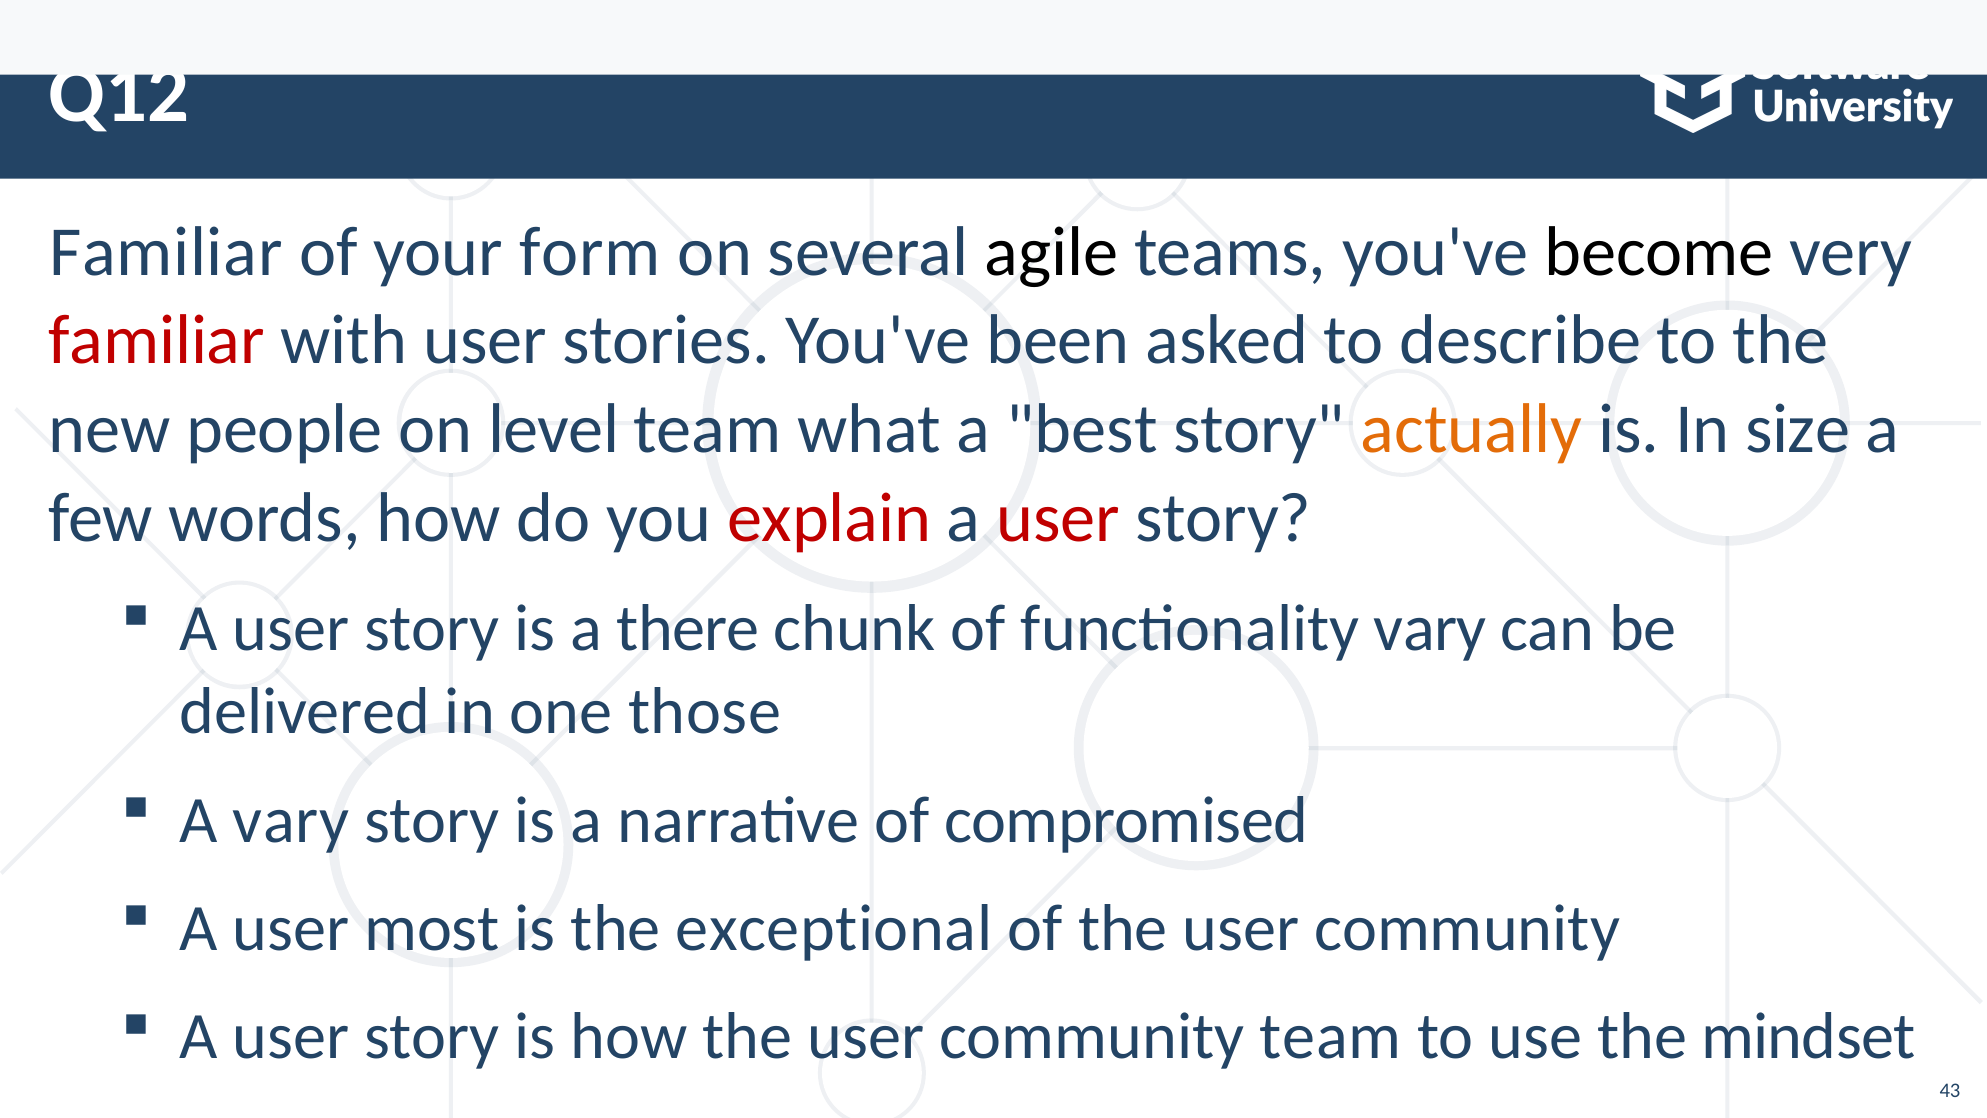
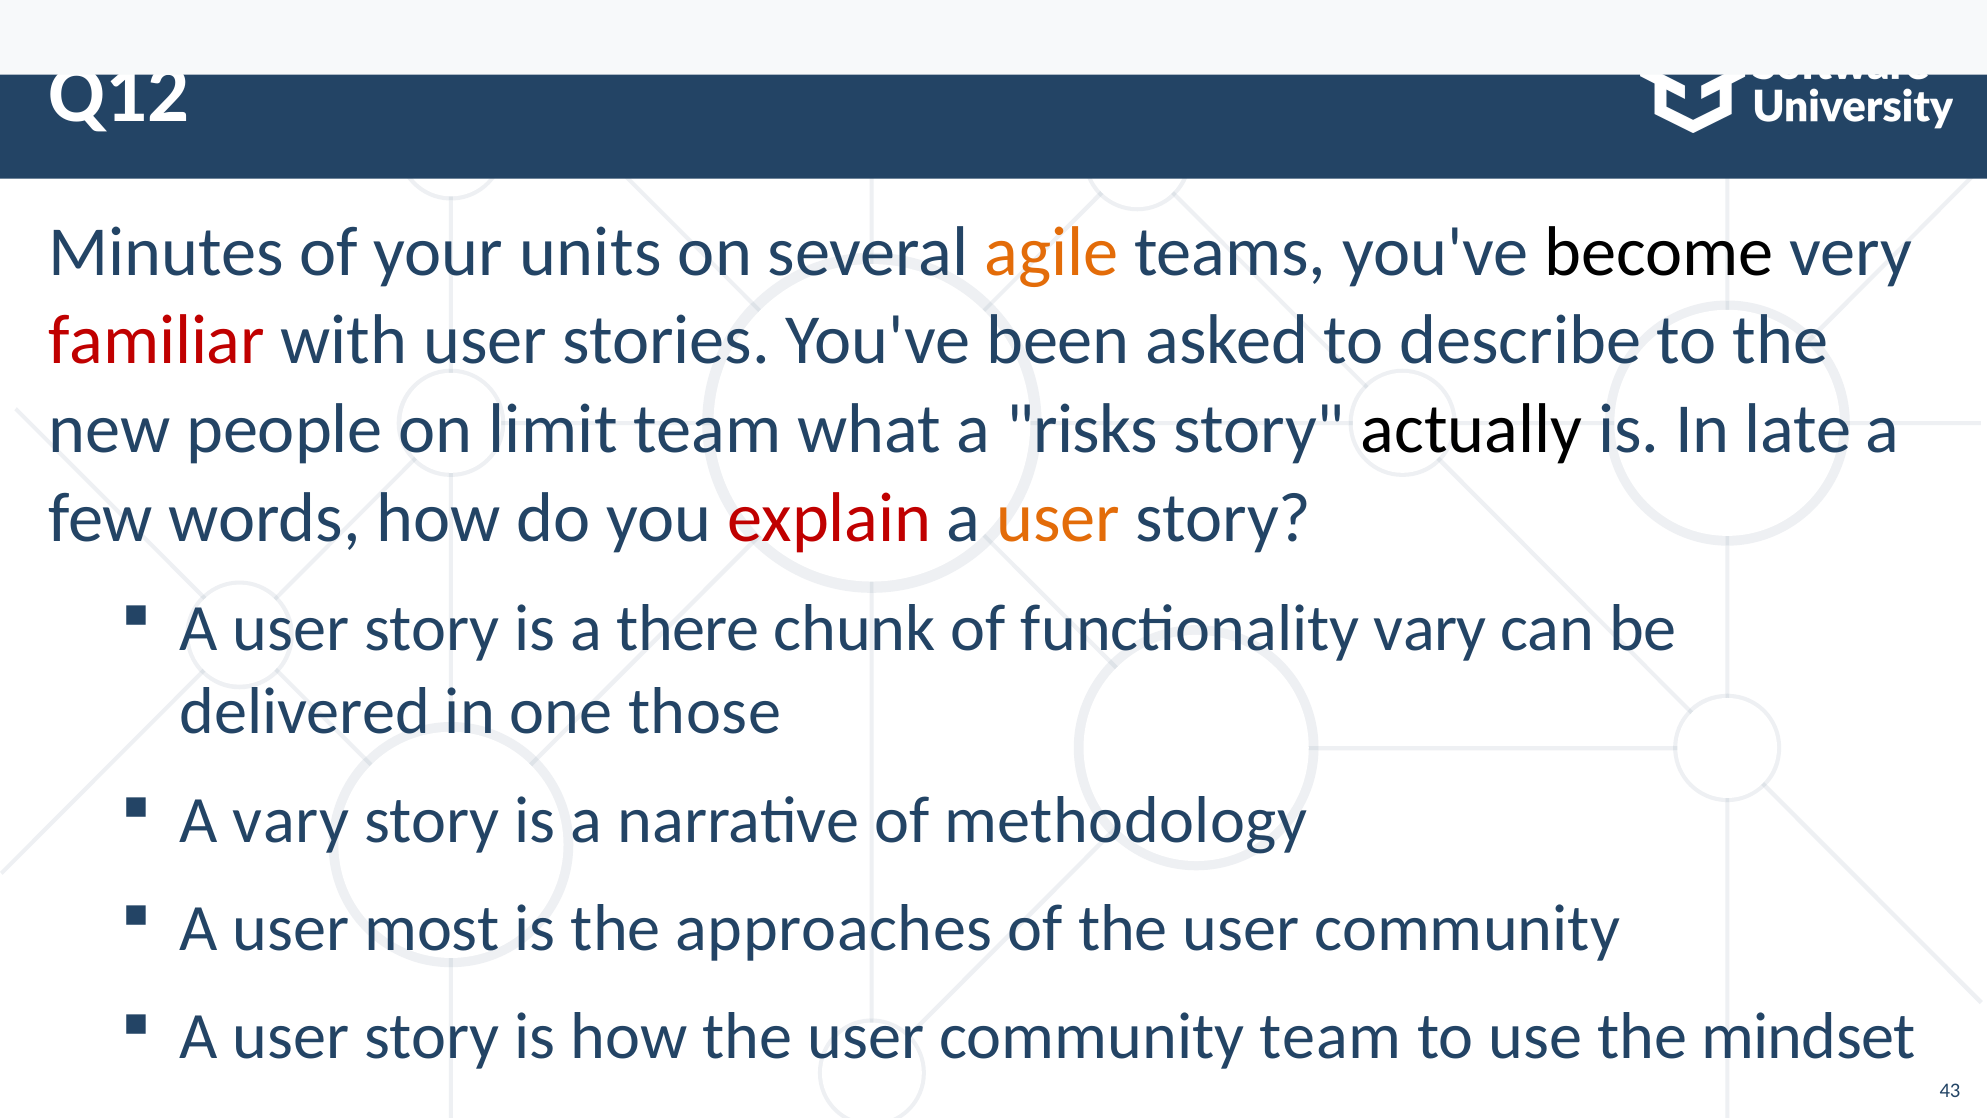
Familiar at (166, 252): Familiar -> Minutes
your form: form -> units
agile at (1051, 252) colour: black -> orange
on level: level -> limit
a best: best -> risks
actually colour: orange -> black
In size: size -> late
user at (1058, 518) colour: red -> orange
compromised: compromised -> methodology
exceptional: exceptional -> approaches
